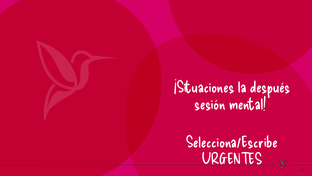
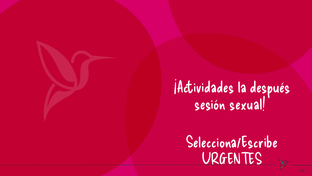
¡Situaciones: ¡Situaciones -> ¡Actividades
mental: mental -> sexual
